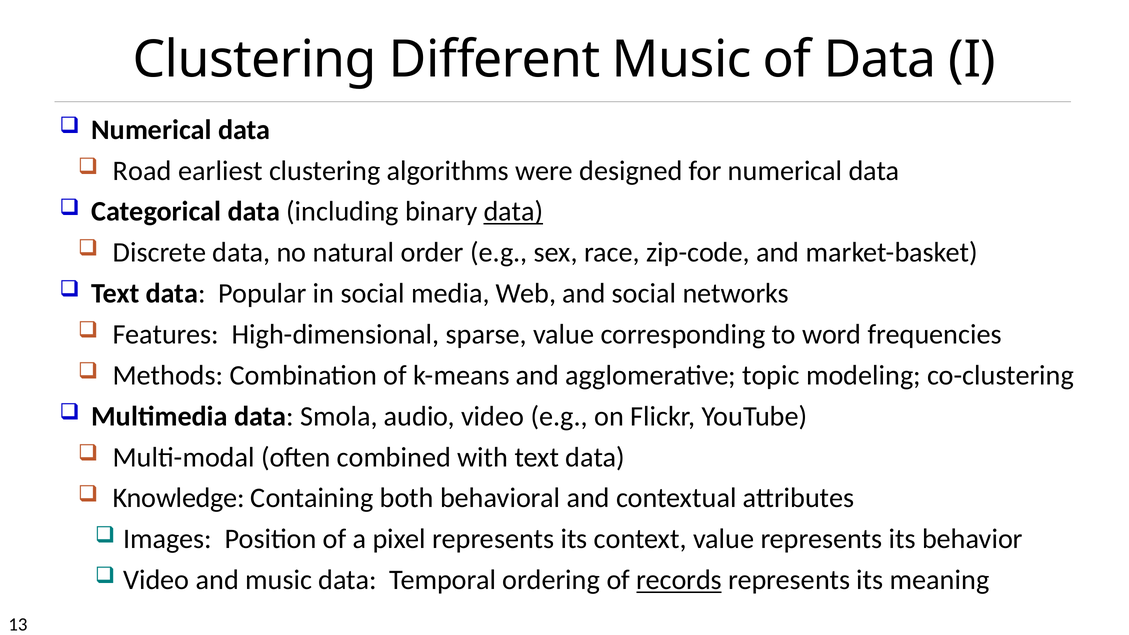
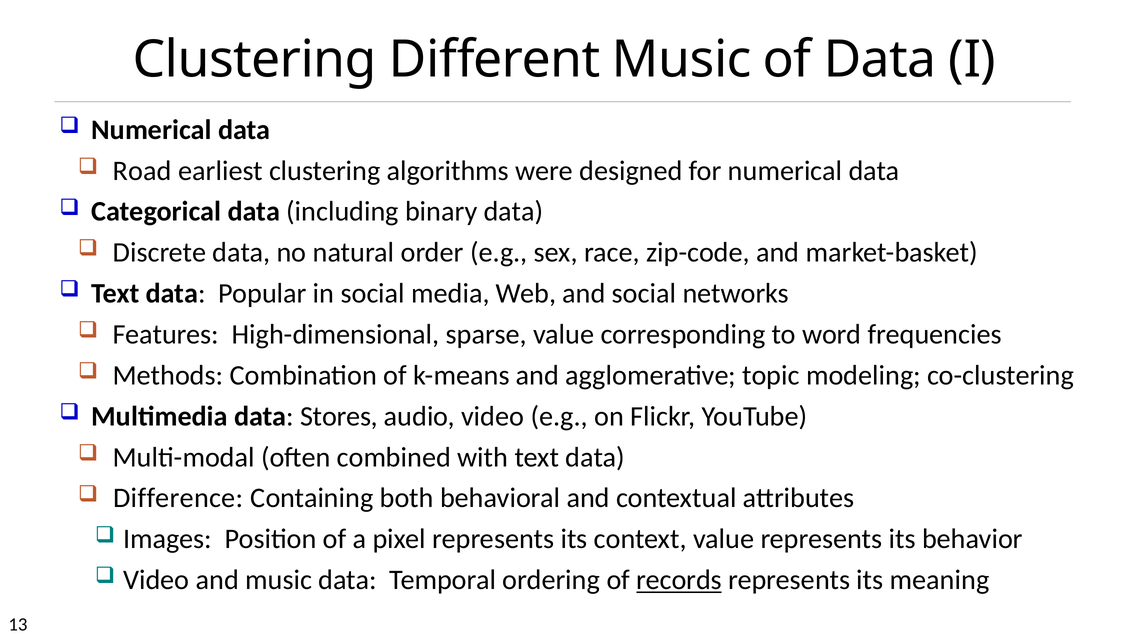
data at (513, 212) underline: present -> none
Smola: Smola -> Stores
Knowledge: Knowledge -> Difference
